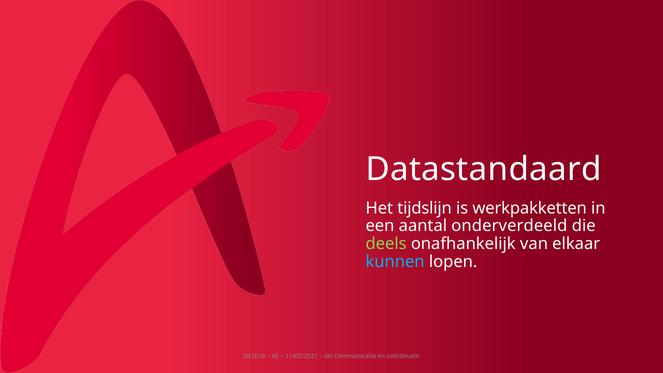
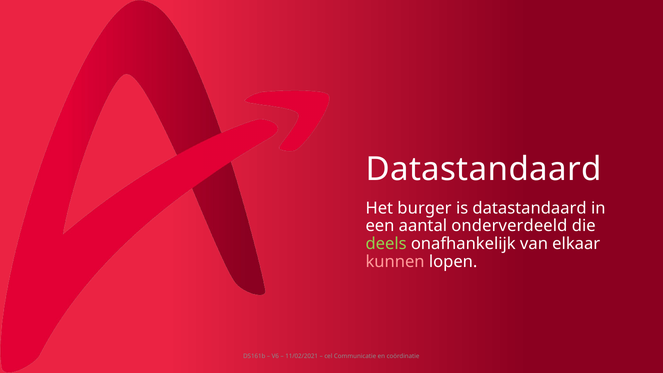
tijdslijn: tijdslijn -> burger
is werkpakketten: werkpakketten -> datastandaard
kunnen colour: light blue -> pink
